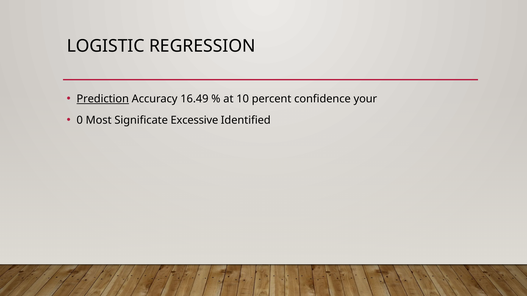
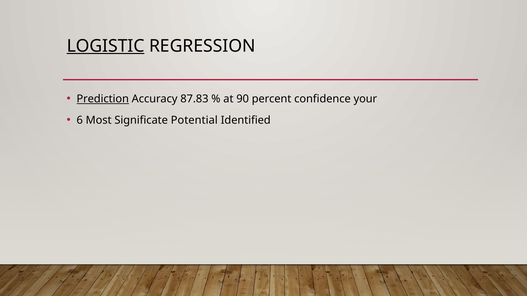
LOGISTIC underline: none -> present
16.49: 16.49 -> 87.83
10: 10 -> 90
0: 0 -> 6
Excessive: Excessive -> Potential
